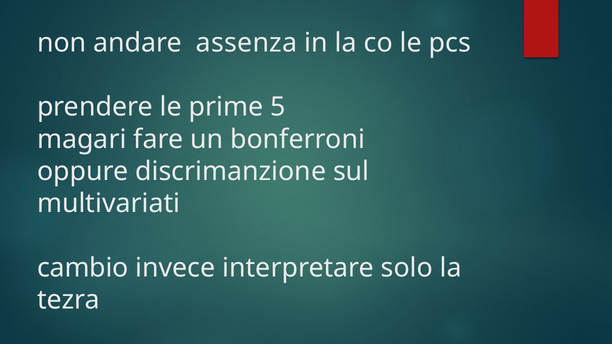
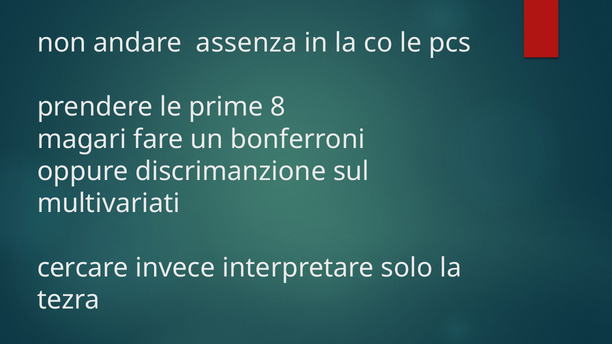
5: 5 -> 8
cambio: cambio -> cercare
